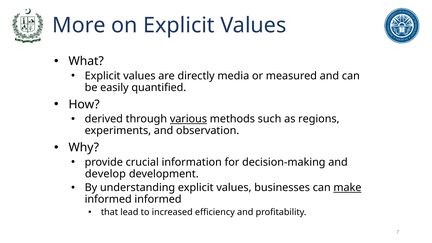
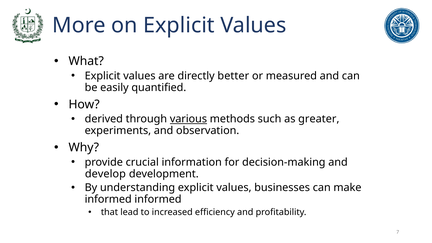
media: media -> better
regions: regions -> greater
make underline: present -> none
